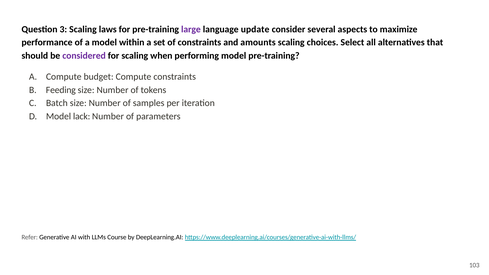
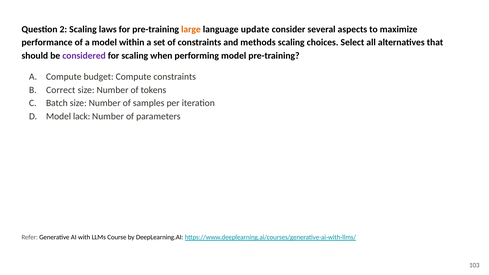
3: 3 -> 2
large colour: purple -> orange
amounts: amounts -> methods
Feeding: Feeding -> Correct
